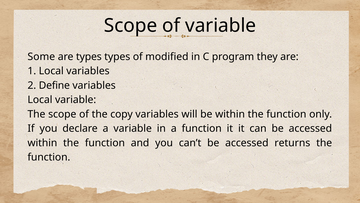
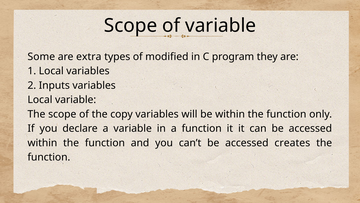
are types: types -> extra
Define: Define -> Inputs
returns: returns -> creates
